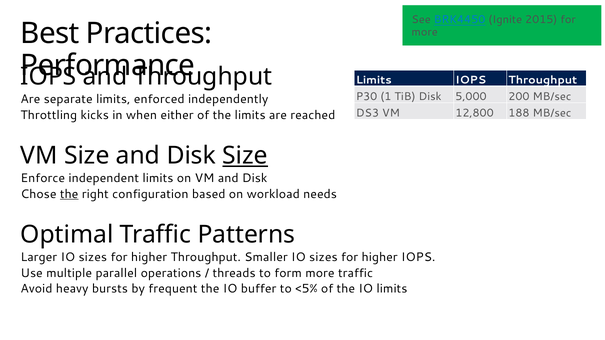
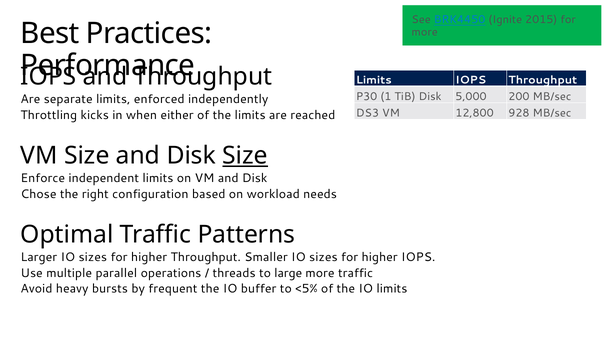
188: 188 -> 928
the at (69, 194) underline: present -> none
form: form -> large
